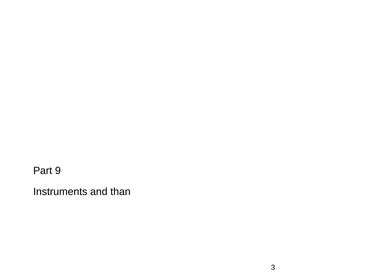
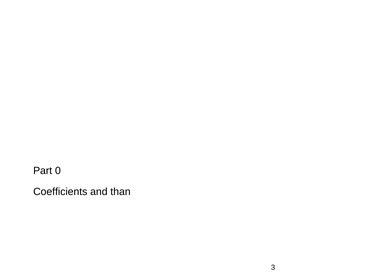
9: 9 -> 0
Instruments: Instruments -> Coefficients
